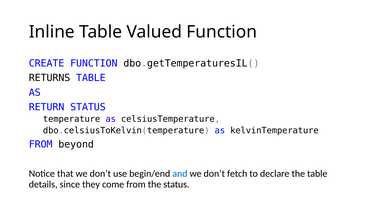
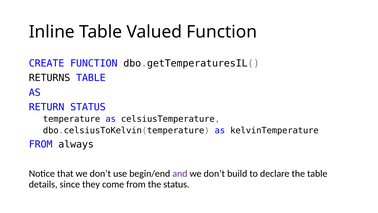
beyond: beyond -> always
and colour: blue -> purple
fetch: fetch -> build
